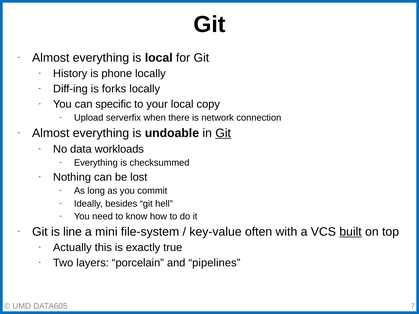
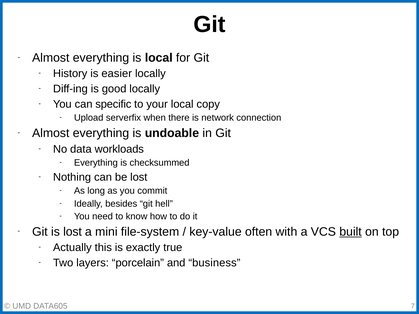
phone: phone -> easier
forks: forks -> good
Git at (223, 133) underline: present -> none
is line: line -> lost
pipelines: pipelines -> business
